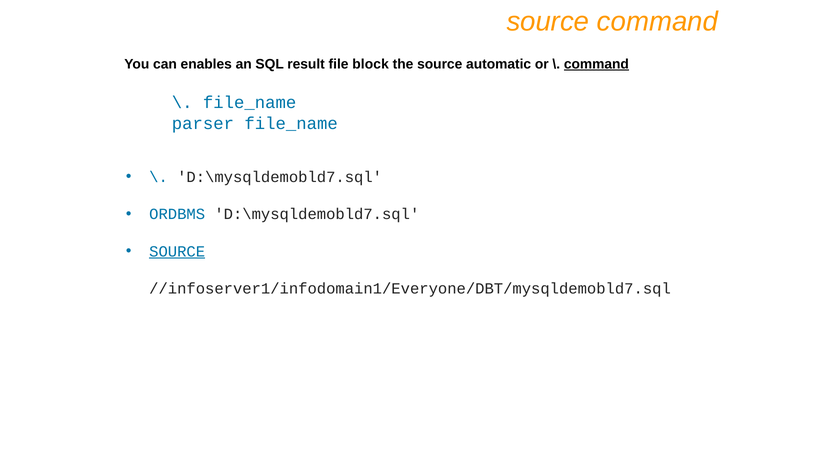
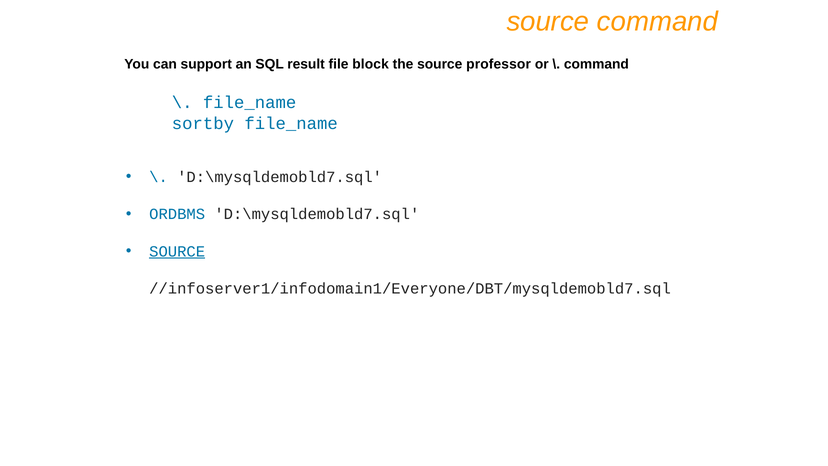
enables: enables -> support
automatic: automatic -> professor
command at (596, 64) underline: present -> none
parser: parser -> sortby
